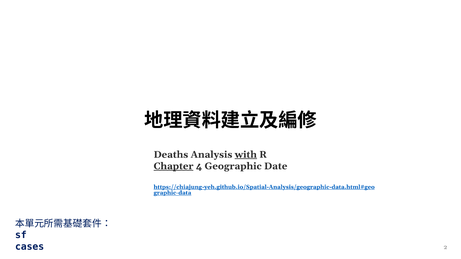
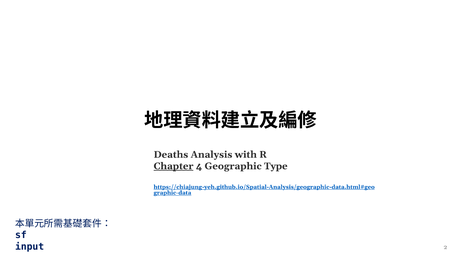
with underline: present -> none
Date: Date -> Type
cases: cases -> input
